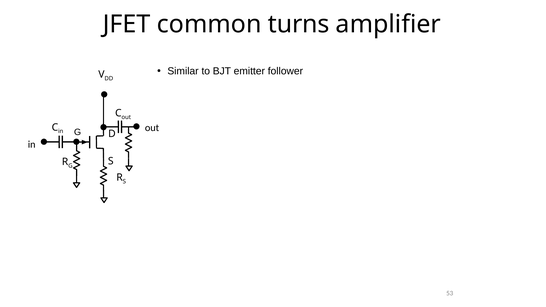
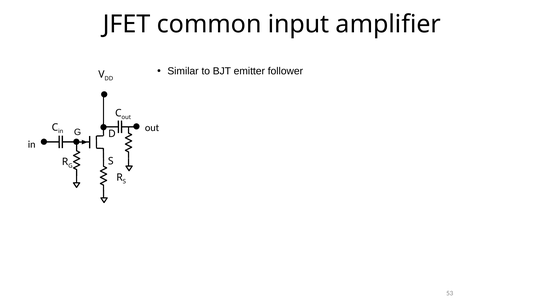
turns: turns -> input
